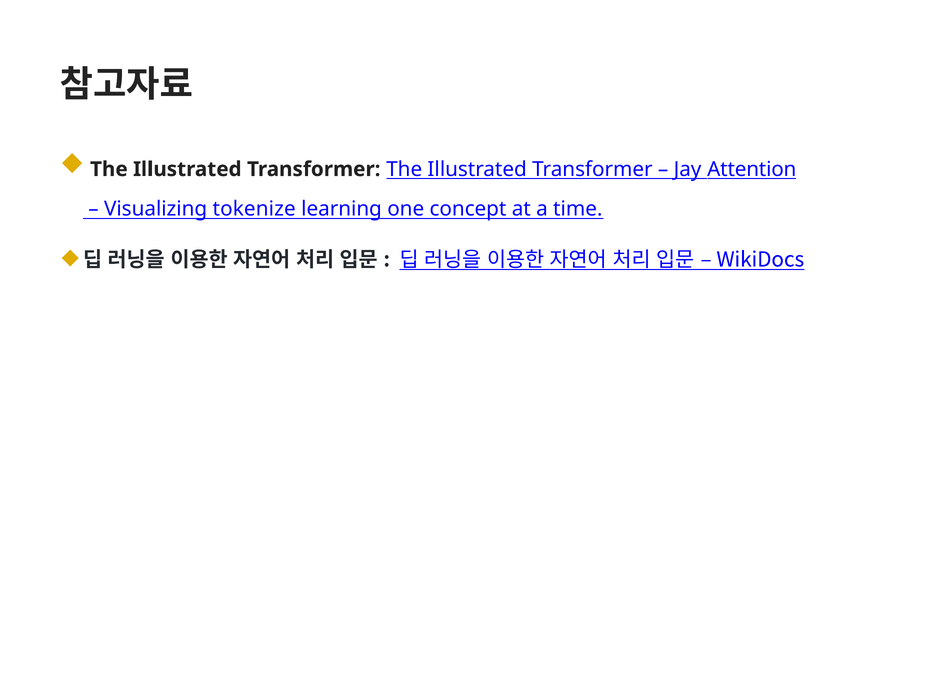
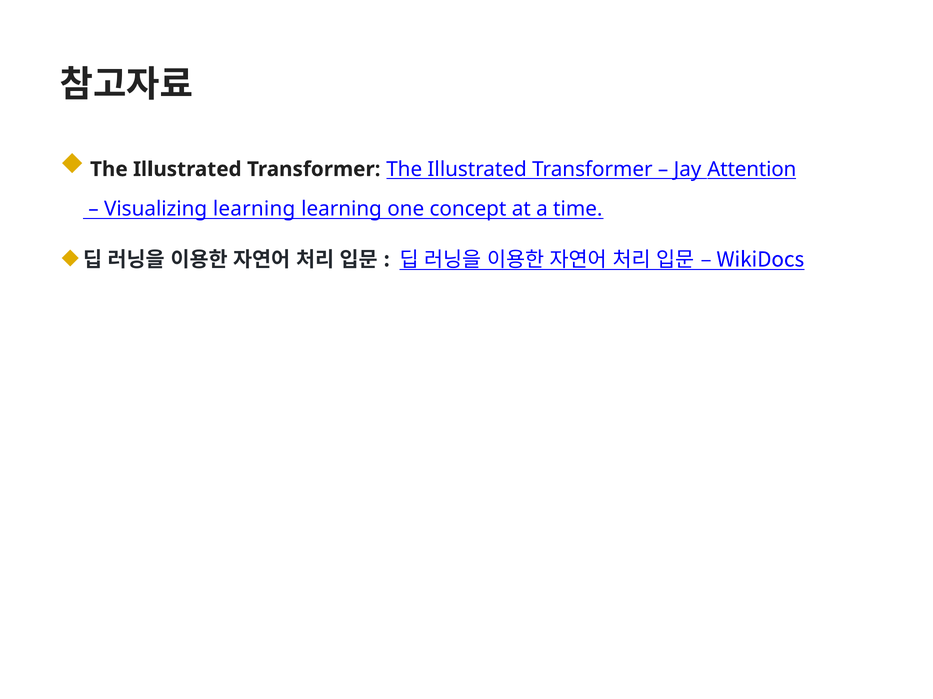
Visualizing tokenize: tokenize -> learning
